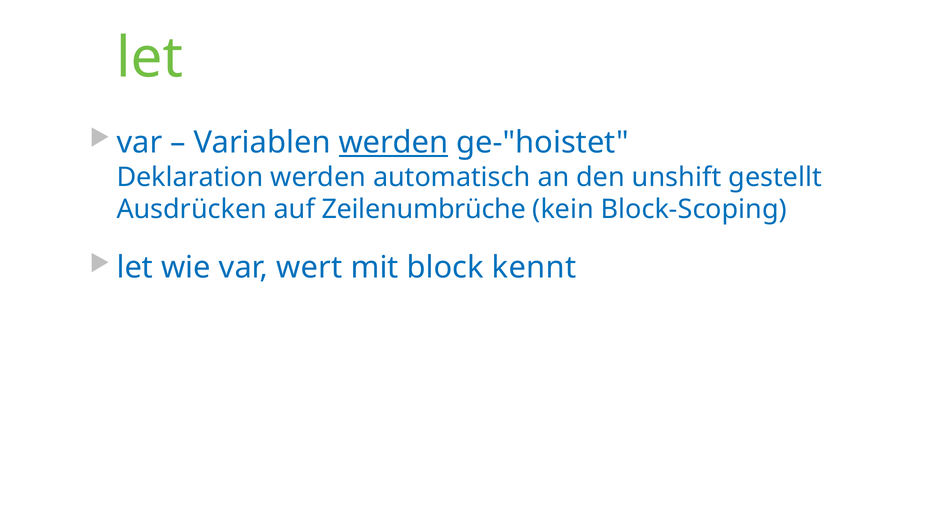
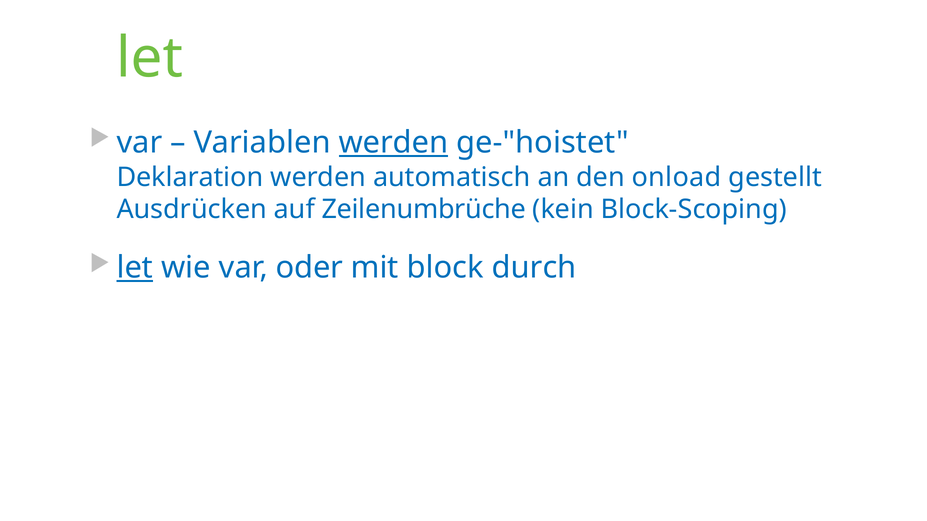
unshift: unshift -> onload
let at (135, 268) underline: none -> present
wert: wert -> oder
kennt: kennt -> durch
